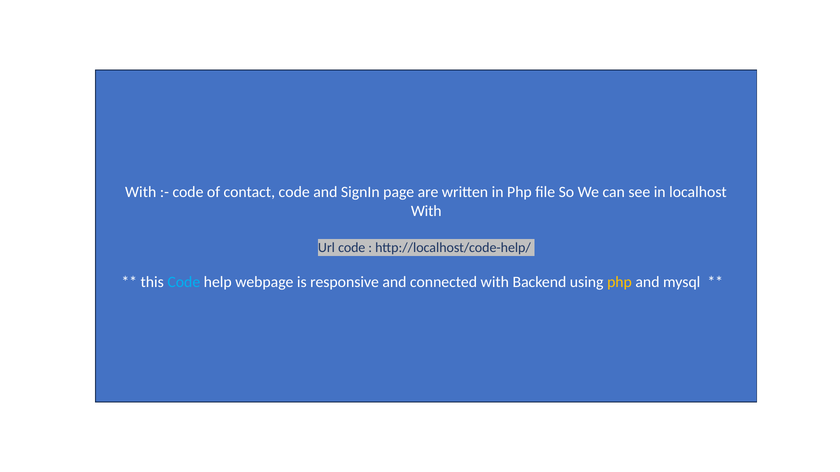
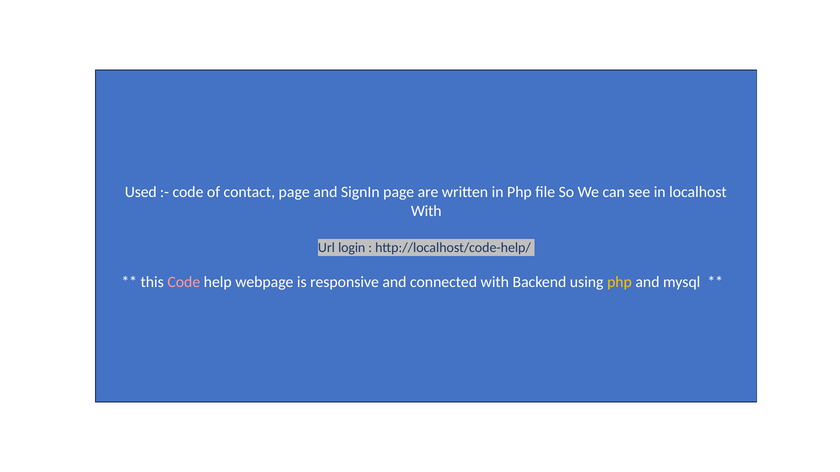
With at (141, 192): With -> Used
contact code: code -> page
Url code: code -> login
Code at (184, 282) colour: light blue -> pink
